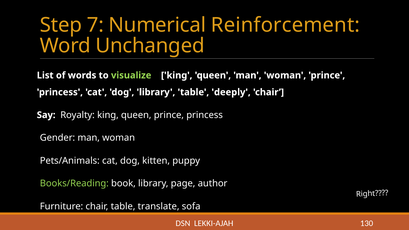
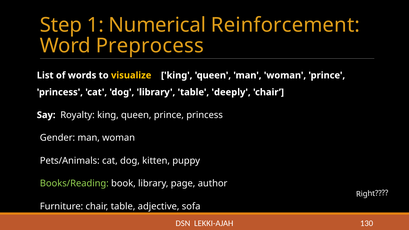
7: 7 -> 1
Unchanged: Unchanged -> Preprocess
visualize colour: light green -> yellow
translate: translate -> adjective
